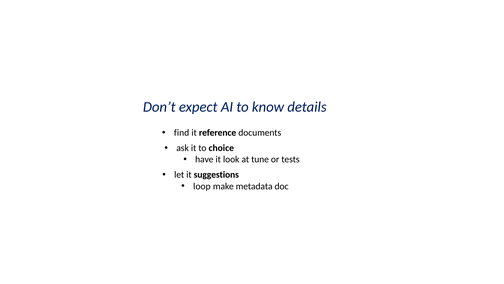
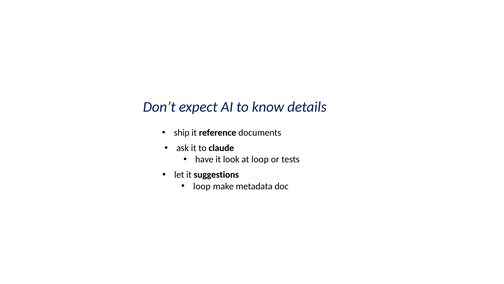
find: find -> ship
choice: choice -> claude
at tune: tune -> loop
